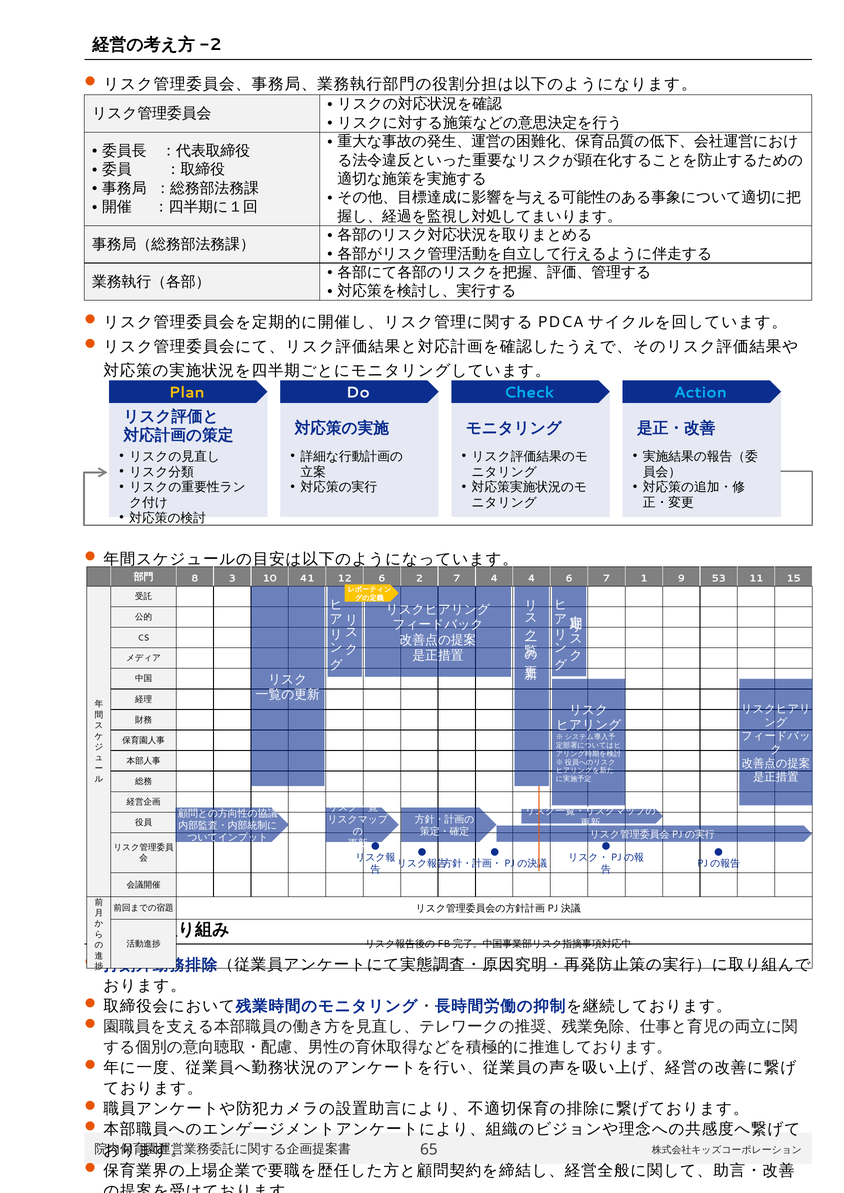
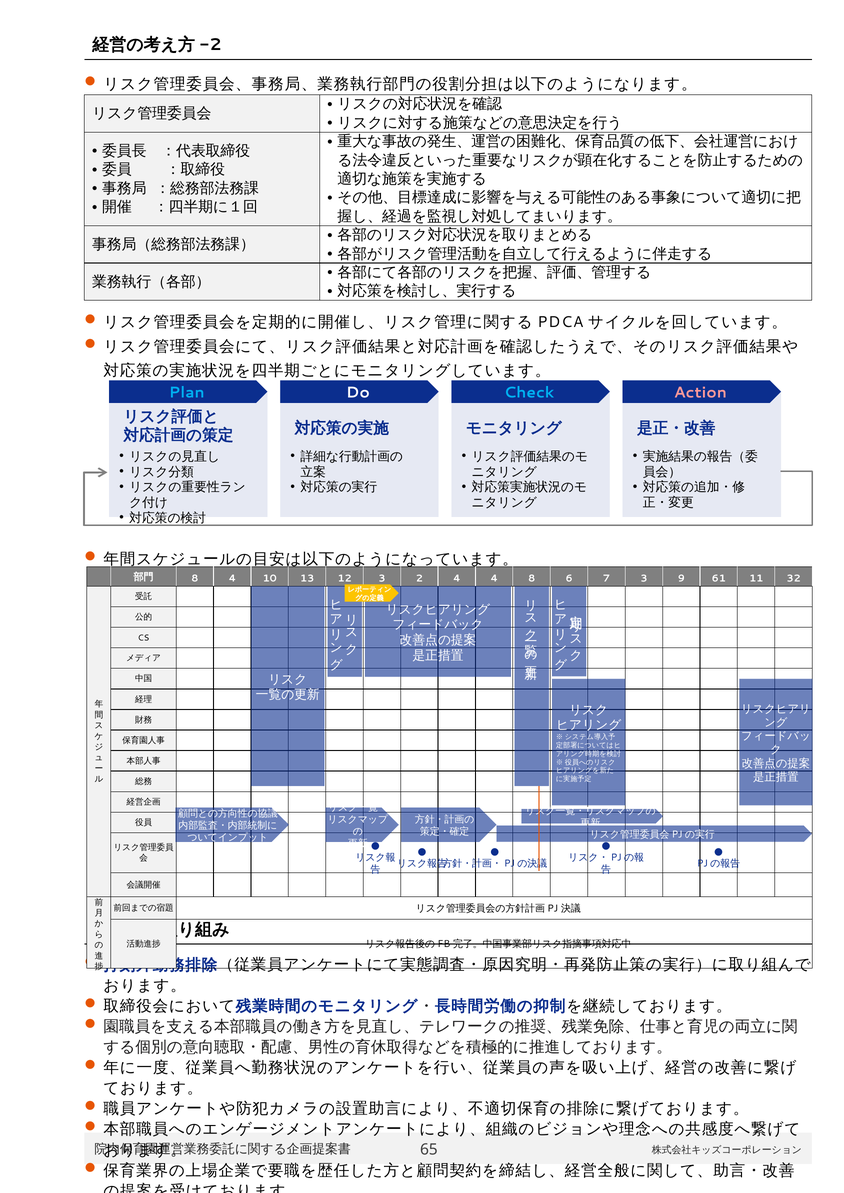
Plan colour: yellow -> light blue
Action colour: light blue -> pink
8 3: 3 -> 4
41: 41 -> 13
12 6: 6 -> 3
2 7: 7 -> 4
4 4: 4 -> 8
7 1: 1 -> 3
53: 53 -> 61
15: 15 -> 32
